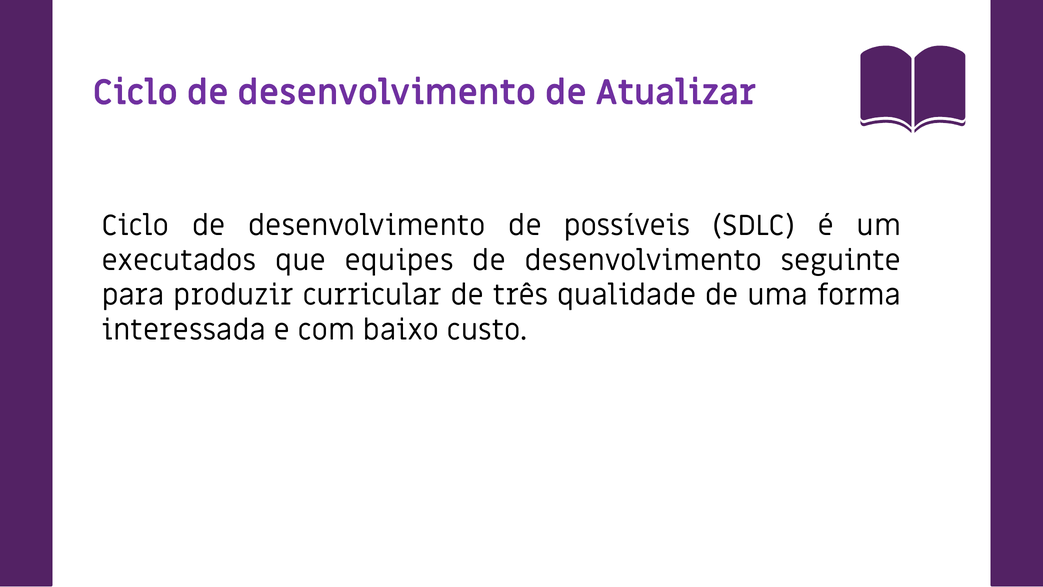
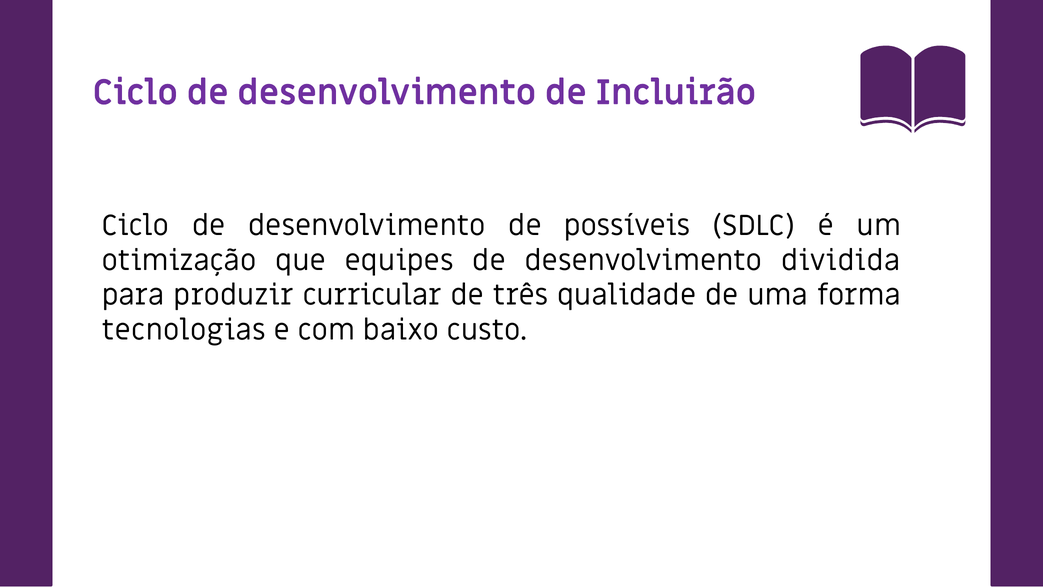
Atualizar: Atualizar -> Incluirão
executados: executados -> otimização
seguinte: seguinte -> dividida
interessada: interessada -> tecnologias
